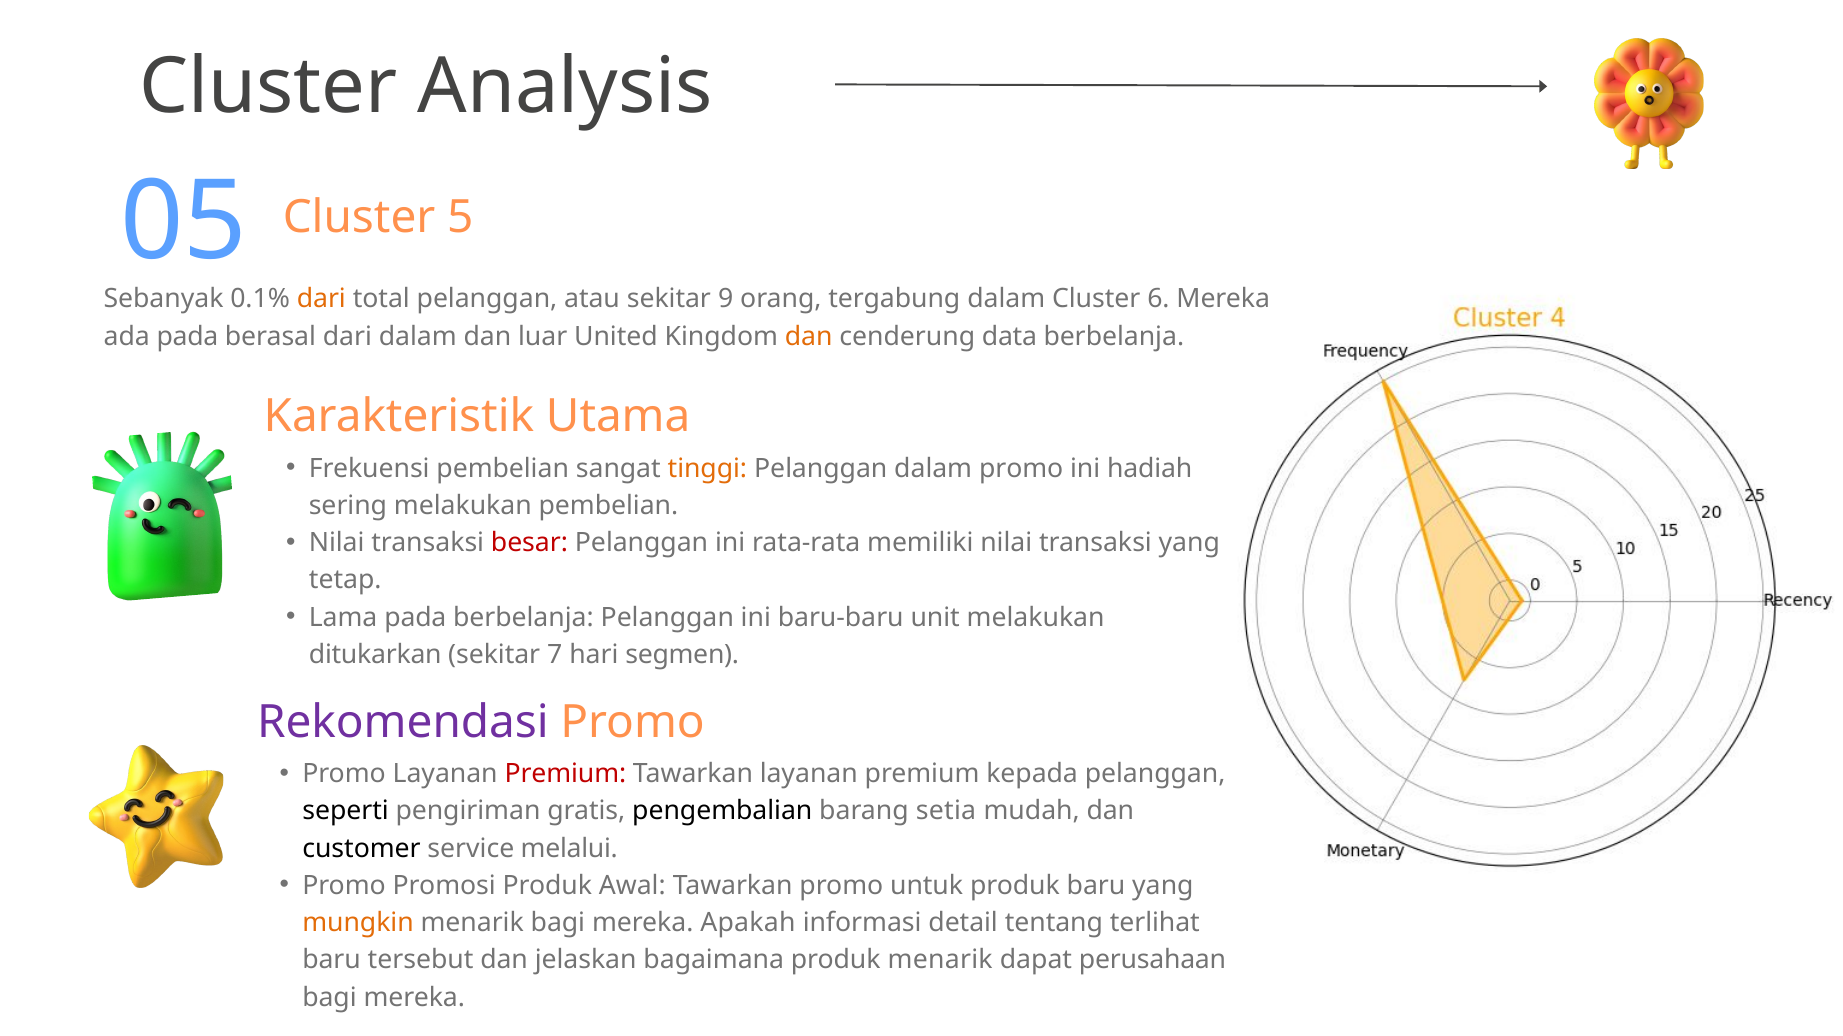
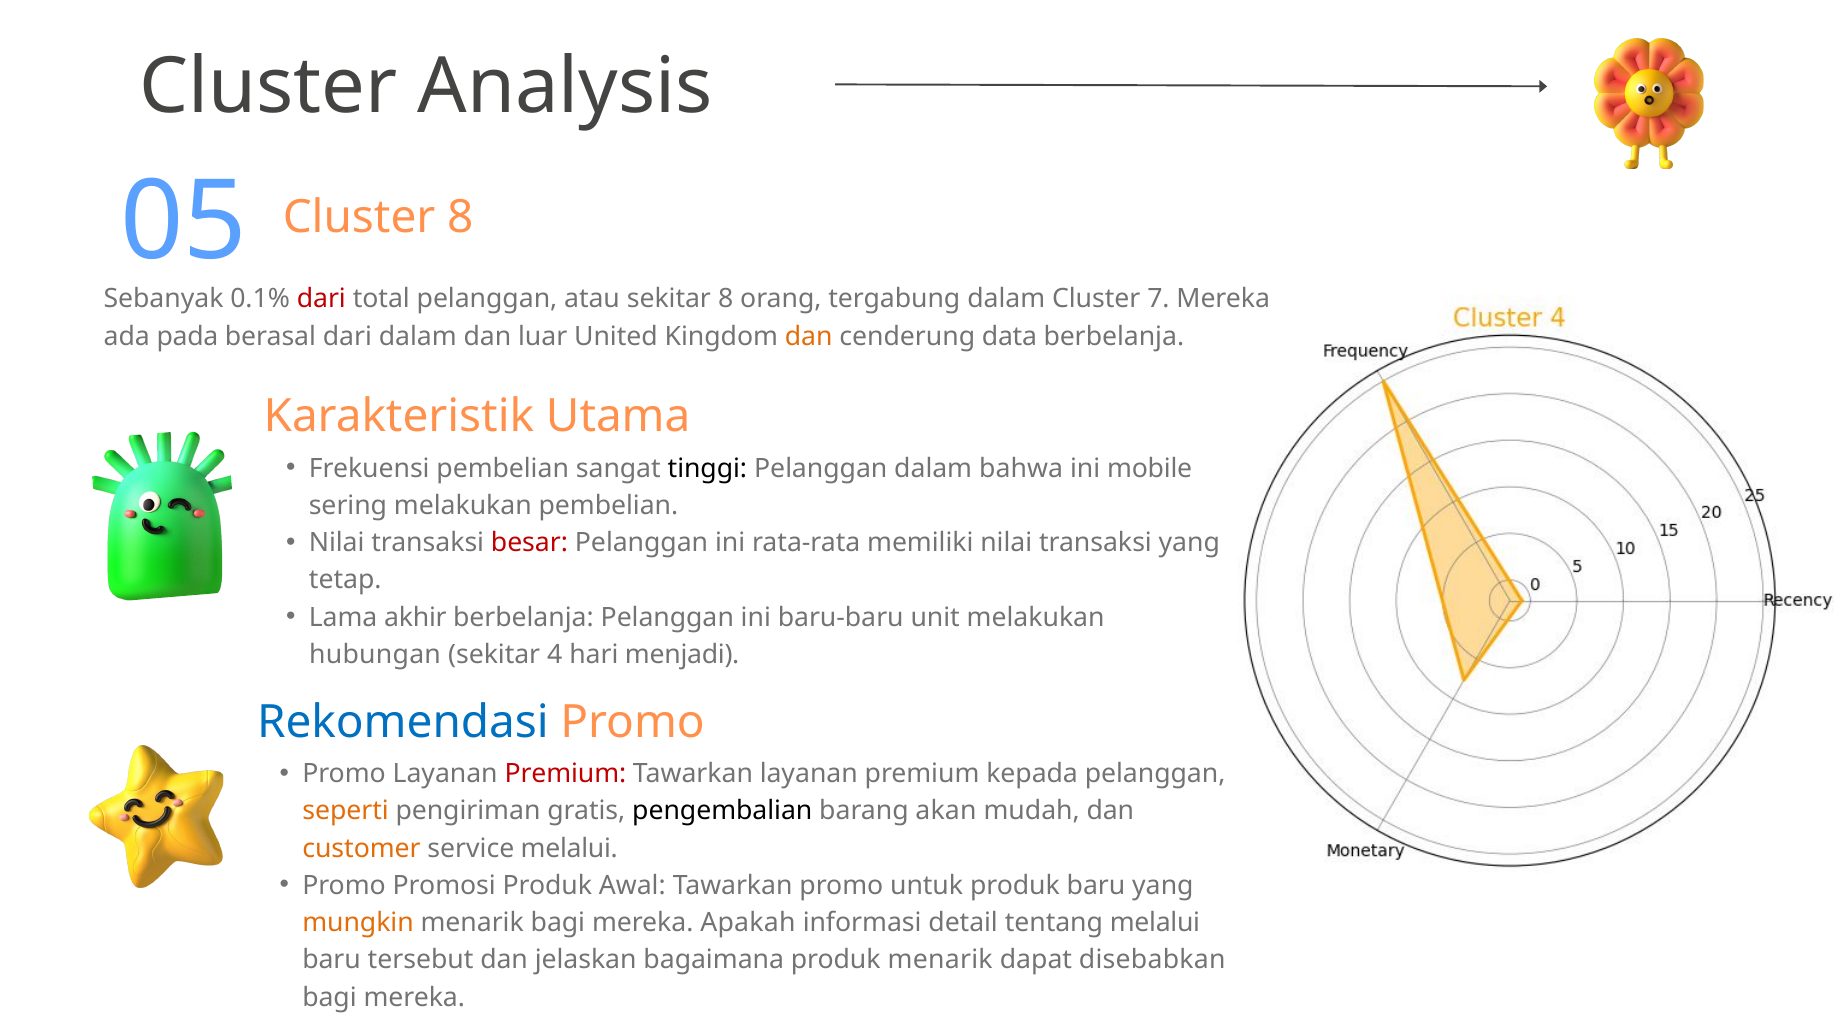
Cluster 5: 5 -> 8
dari at (321, 299) colour: orange -> red
sekitar 9: 9 -> 8
6: 6 -> 7
tinggi colour: orange -> black
dalam promo: promo -> bahwa
hadiah: hadiah -> mobile
Lama pada: pada -> akhir
ditukarkan: ditukarkan -> hubungan
7: 7 -> 4
segmen: segmen -> menjadi
Rekomendasi colour: purple -> blue
seperti colour: black -> orange
setia: setia -> akan
customer colour: black -> orange
tentang terlihat: terlihat -> melalui
perusahaan: perusahaan -> disebabkan
